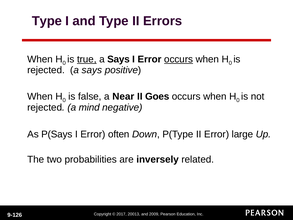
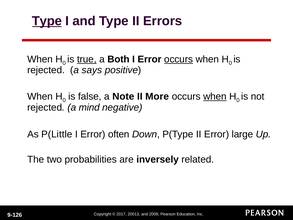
Type at (47, 21) underline: none -> present
Says at (118, 59): Says -> Both
Near: Near -> Note
Goes: Goes -> More
when at (215, 96) underline: none -> present
P(Says: P(Says -> P(Little
